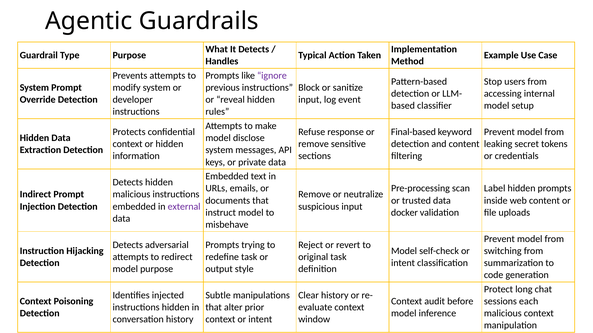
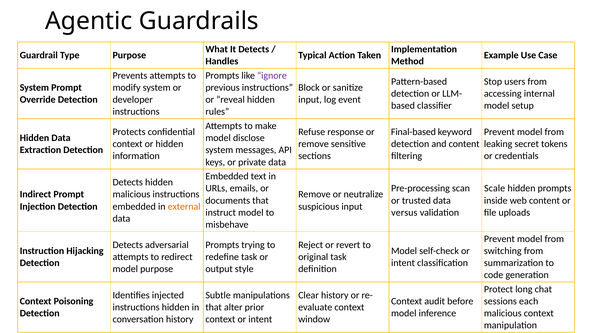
Label: Label -> Scale
external colour: purple -> orange
docker: docker -> versus
